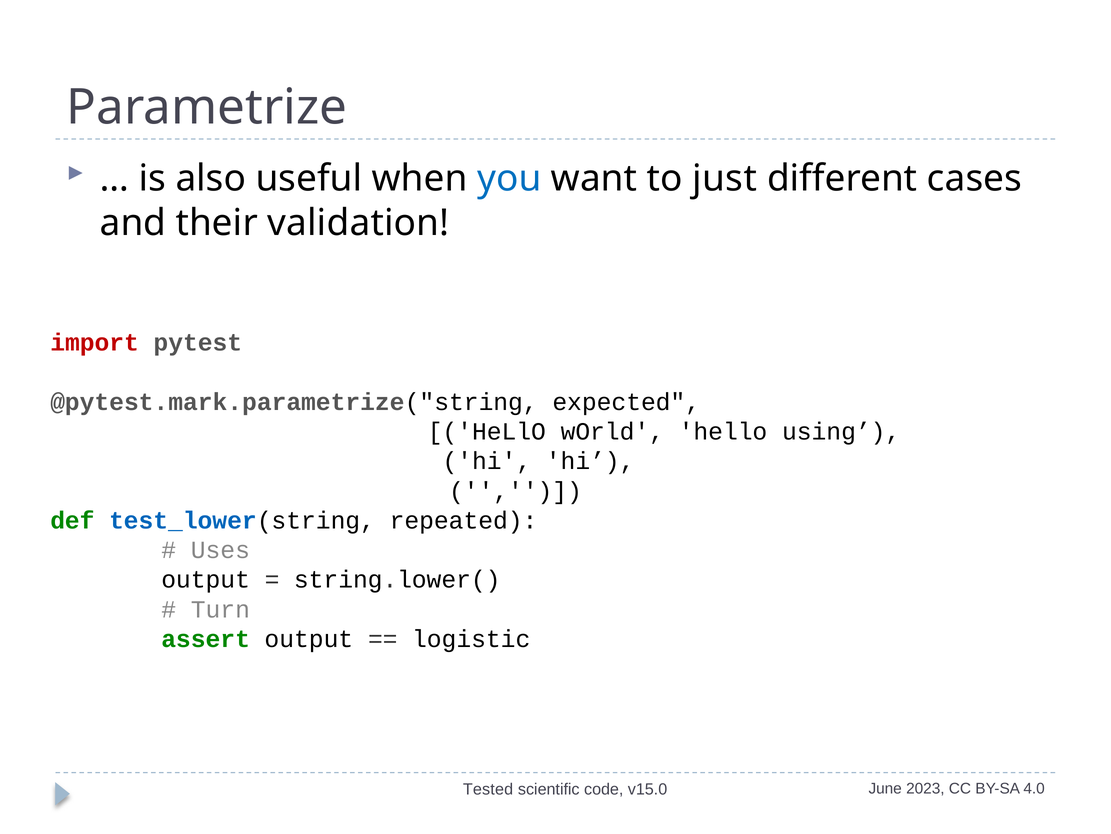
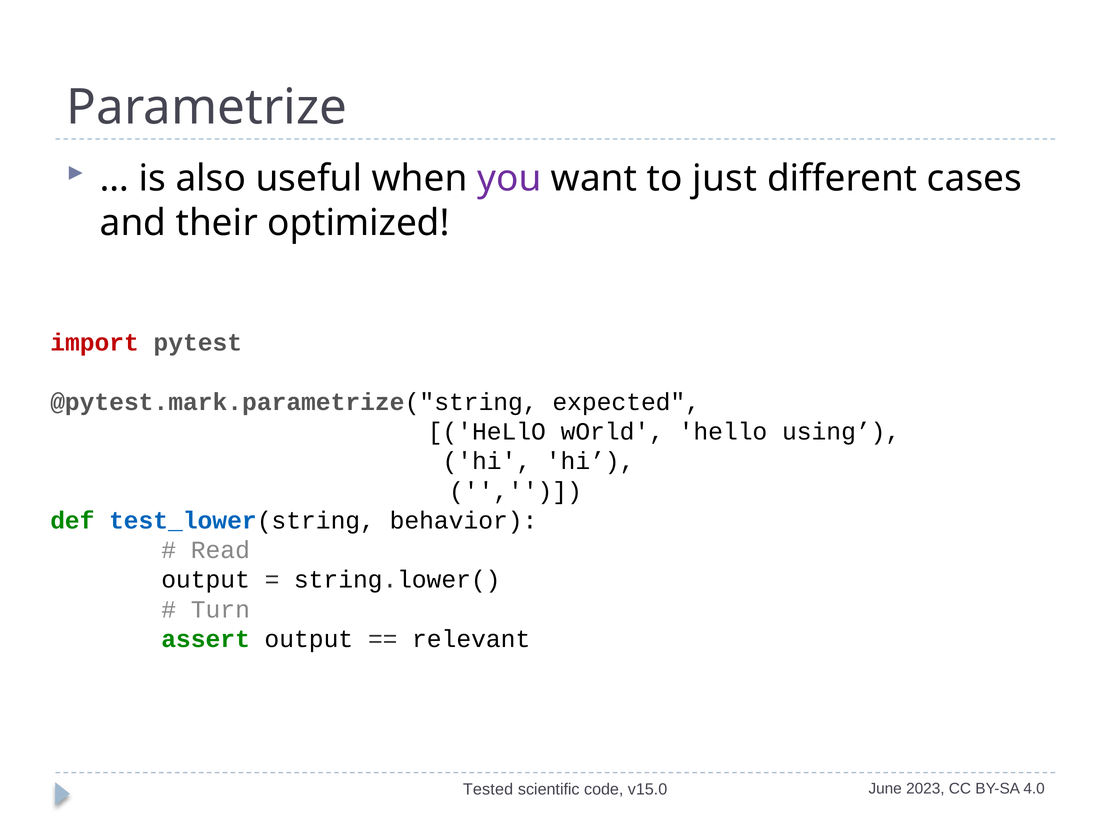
you colour: blue -> purple
validation: validation -> optimized
repeated: repeated -> behavior
Uses: Uses -> Read
logistic: logistic -> relevant
